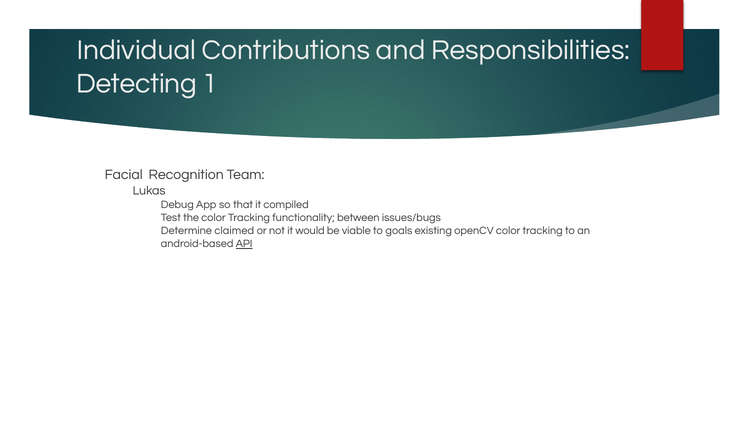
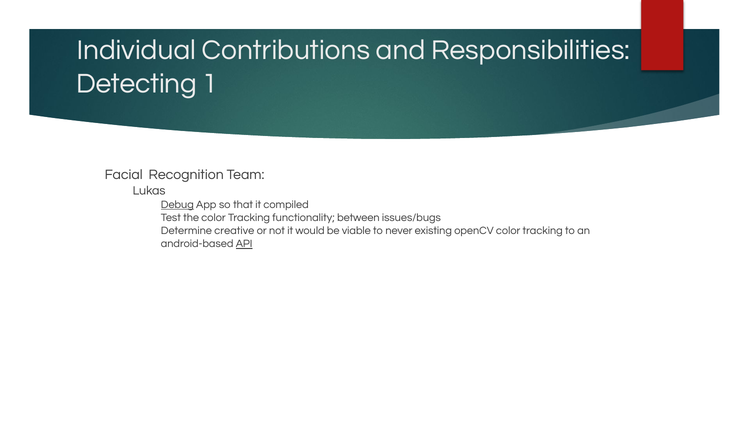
Debug underline: none -> present
claimed: claimed -> creative
goals: goals -> never
